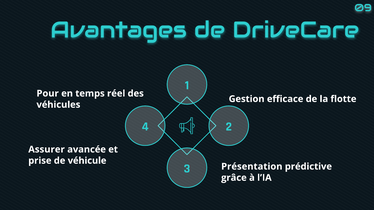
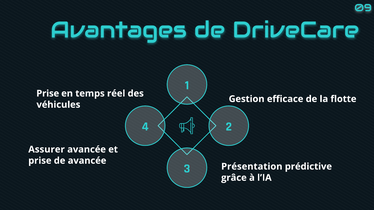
Pour at (48, 94): Pour -> Prise
de véhicule: véhicule -> avancée
